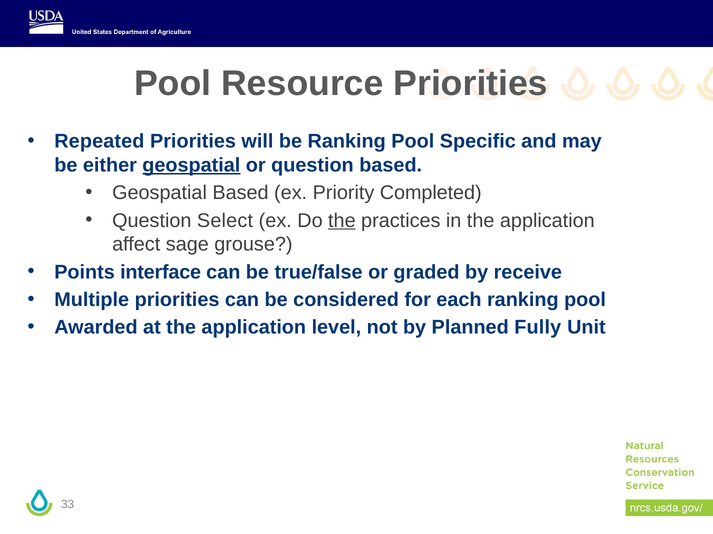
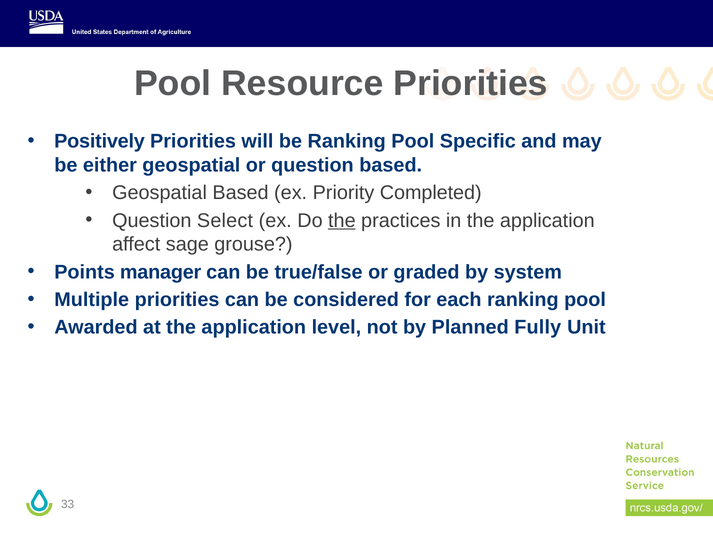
Repeated: Repeated -> Positively
geospatial at (191, 165) underline: present -> none
interface: interface -> manager
receive: receive -> system
